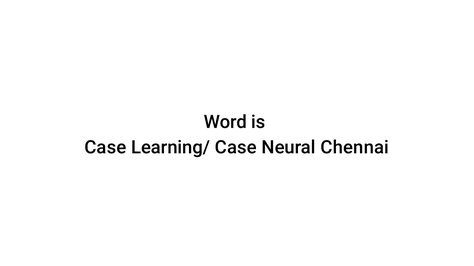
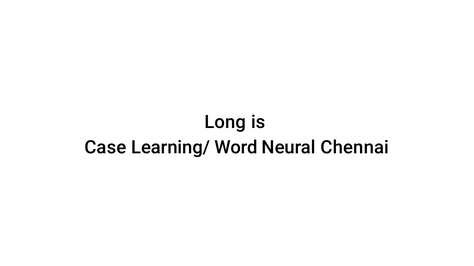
Word: Word -> Long
Learning/ Case: Case -> Word
